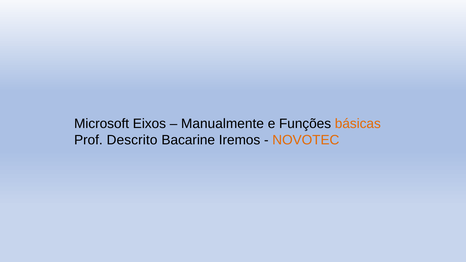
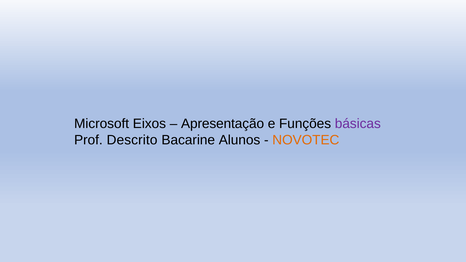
Manualmente: Manualmente -> Apresentação
básicas colour: orange -> purple
Iremos: Iremos -> Alunos
